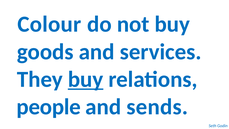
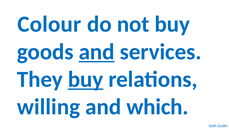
and at (97, 52) underline: none -> present
people: people -> willing
sends: sends -> which
